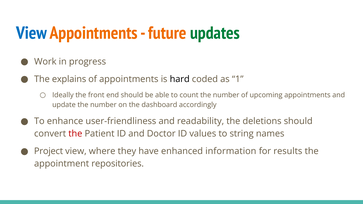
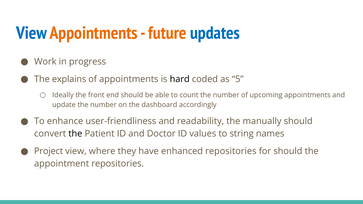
updates colour: green -> blue
1: 1 -> 5
deletions: deletions -> manually
the at (75, 134) colour: red -> black
enhanced information: information -> repositories
for results: results -> should
